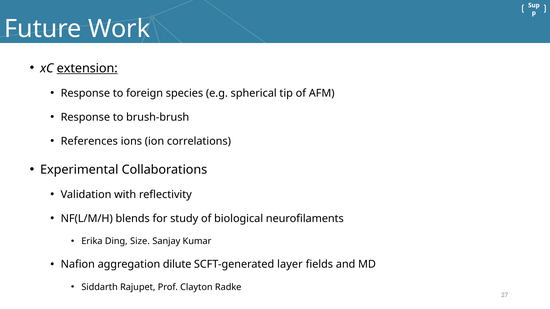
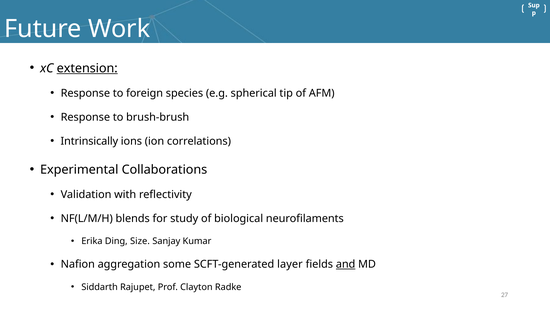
References: References -> Intrinsically
dilute: dilute -> some
and underline: none -> present
